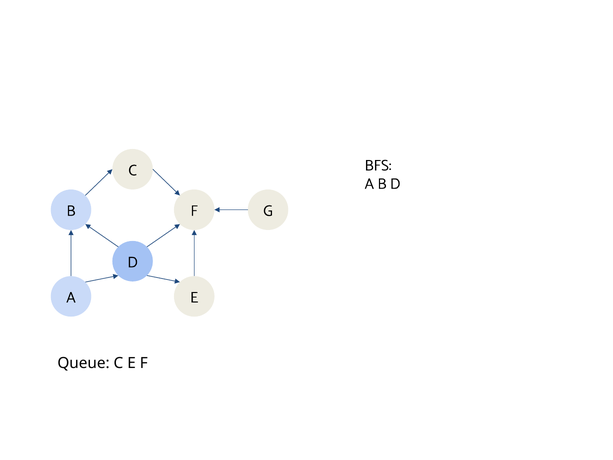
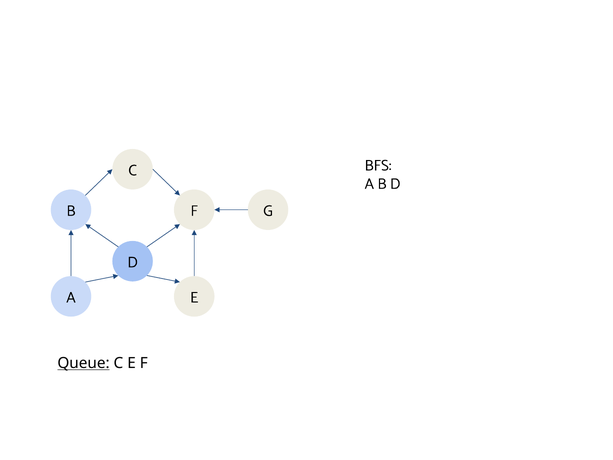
Queue underline: none -> present
